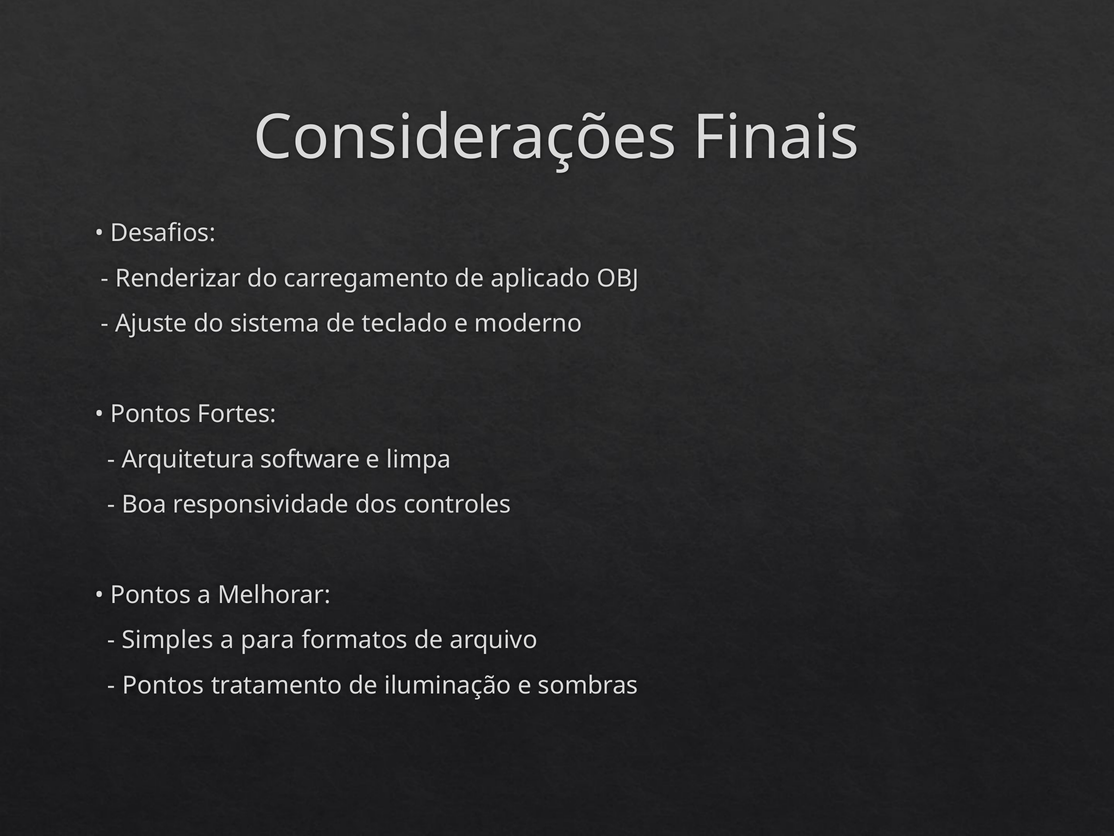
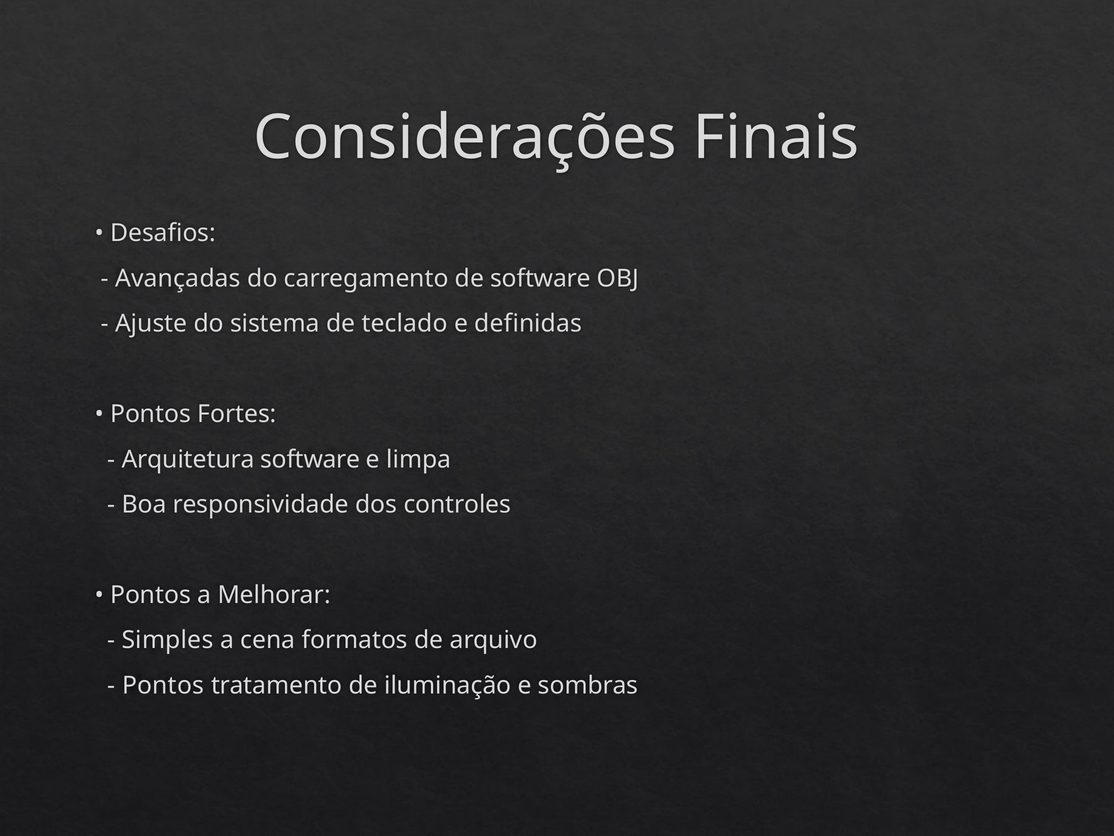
Renderizar: Renderizar -> Avançadas
de aplicado: aplicado -> software
moderno: moderno -> definidas
para: para -> cena
